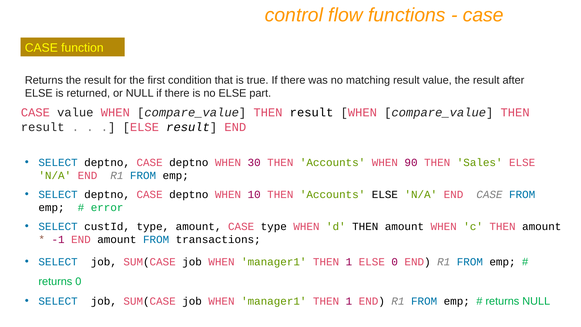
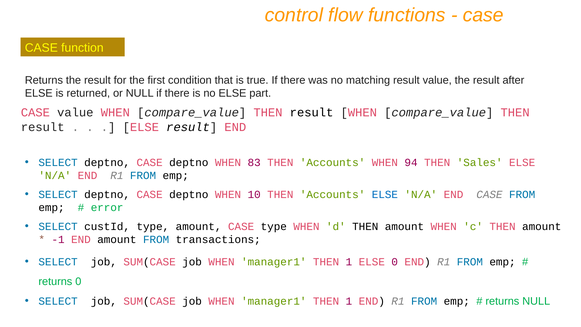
30: 30 -> 83
90: 90 -> 94
ELSE at (385, 194) colour: black -> blue
